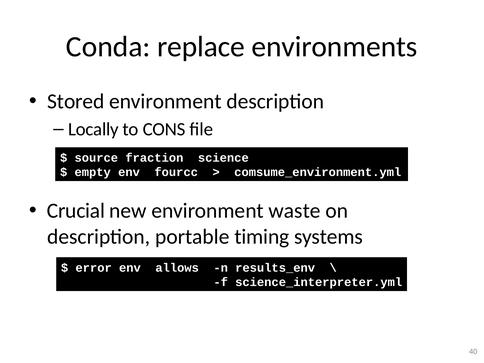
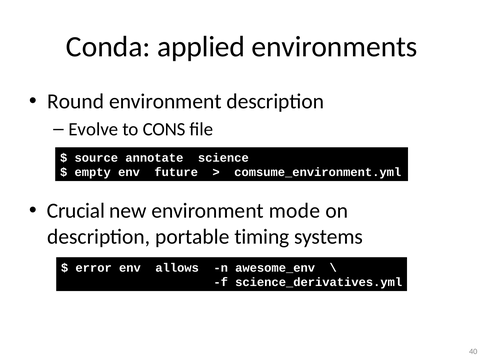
replace: replace -> applied
Stored: Stored -> Round
Locally: Locally -> Evolve
fraction: fraction -> annotate
fourcc: fourcc -> future
waste: waste -> mode
results_env: results_env -> awesome_env
science_interpreter.yml: science_interpreter.yml -> science_derivatives.yml
